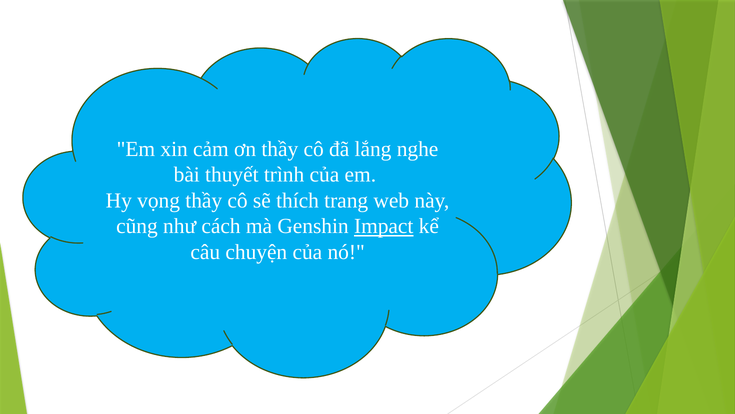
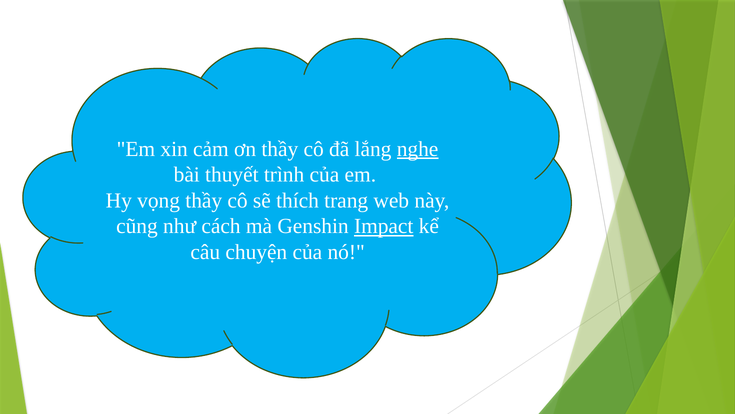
nghe underline: none -> present
